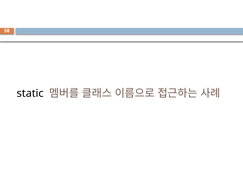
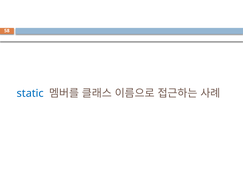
static colour: black -> blue
